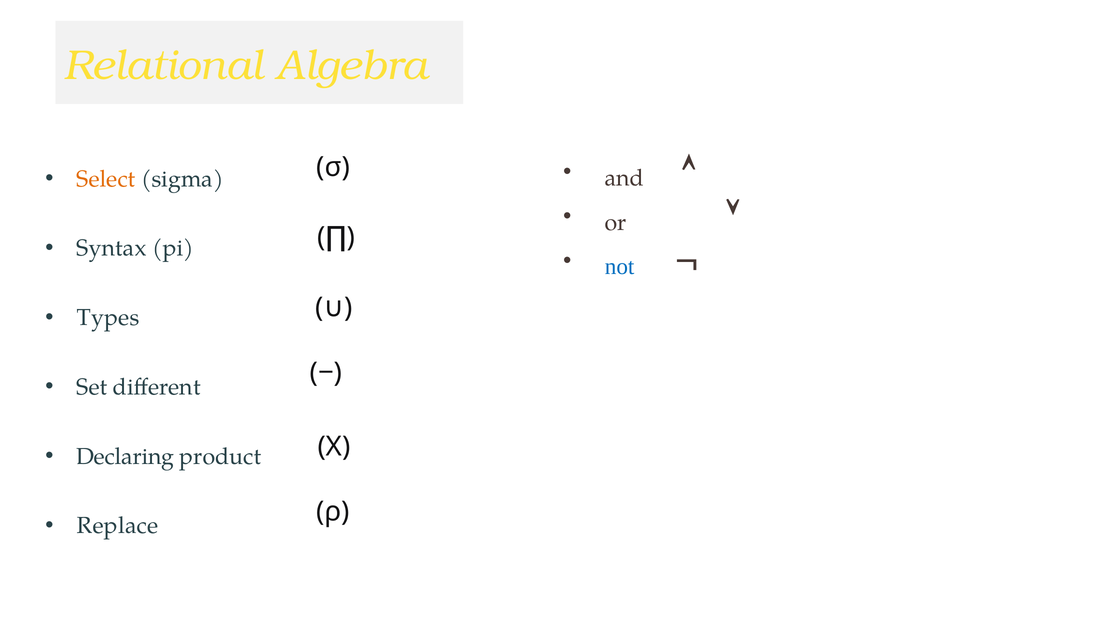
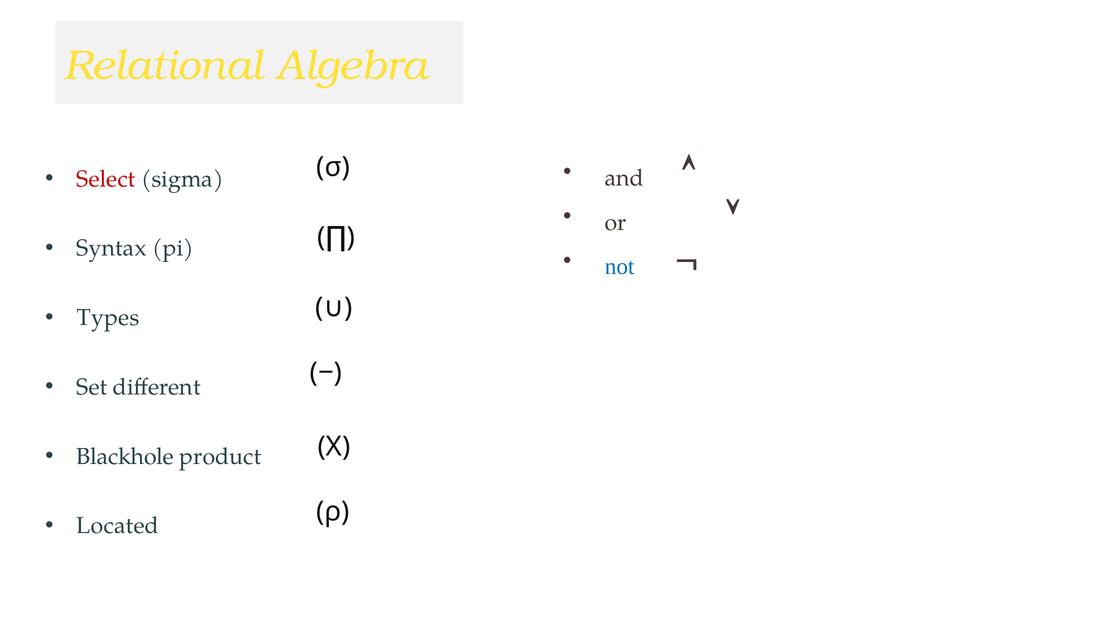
Select colour: orange -> red
Declaring: Declaring -> Blackhole
Replace: Replace -> Located
